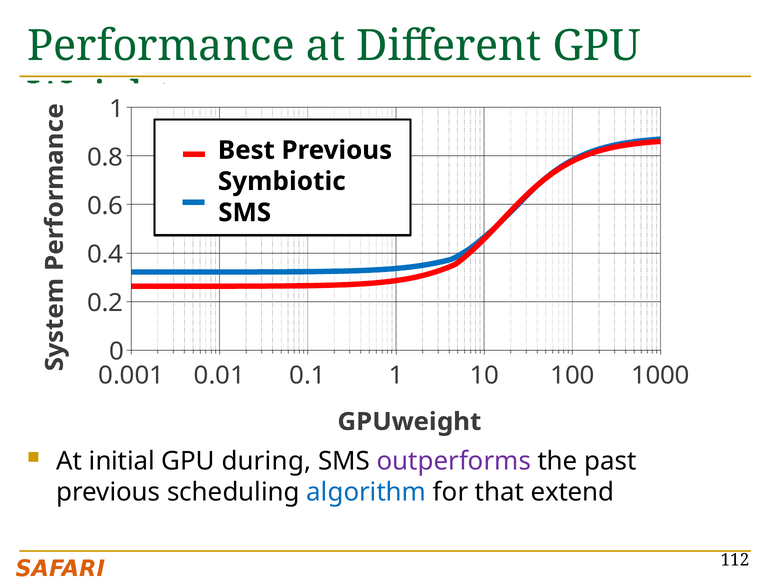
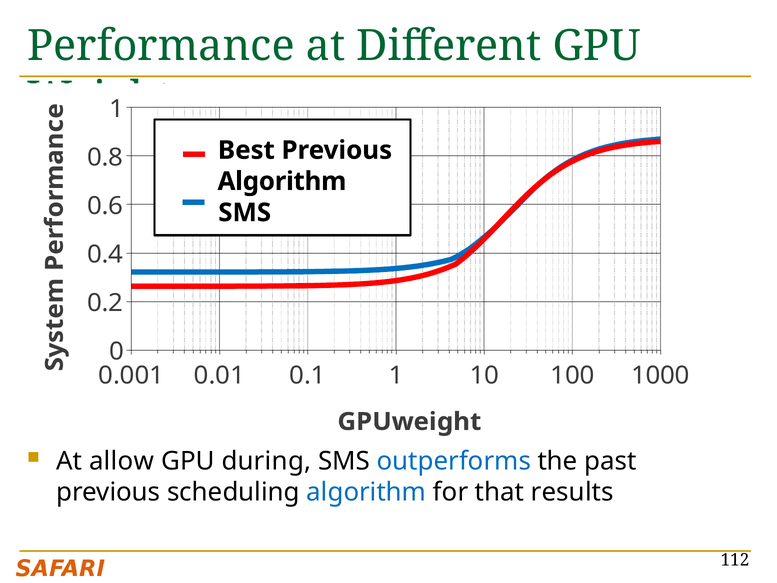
Symbiotic at (282, 181): Symbiotic -> Algorithm
initial: initial -> allow
outperforms colour: purple -> blue
extend: extend -> results
